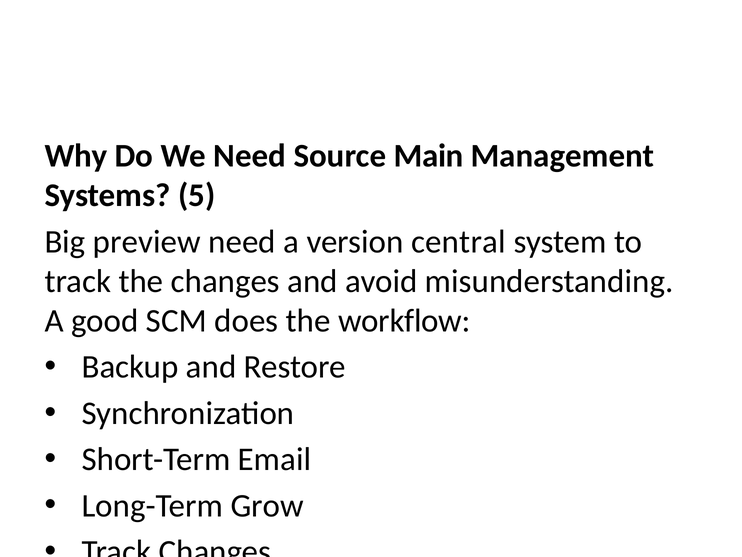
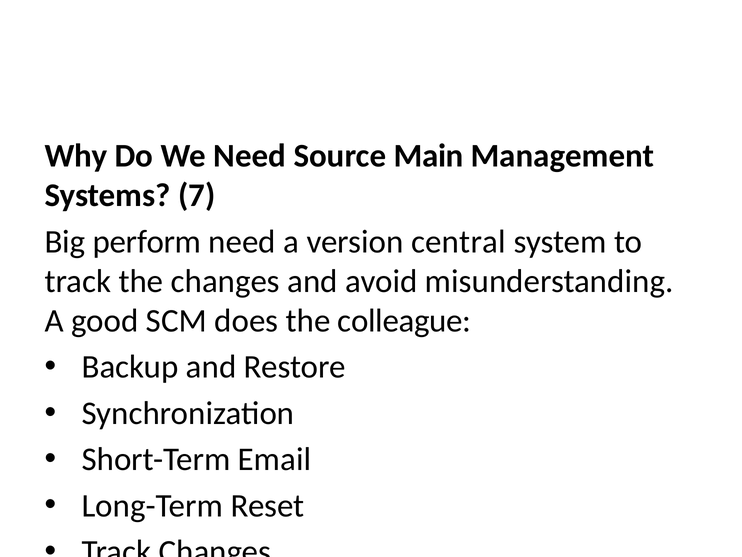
5: 5 -> 7
preview: preview -> perform
workflow: workflow -> colleague
Grow: Grow -> Reset
